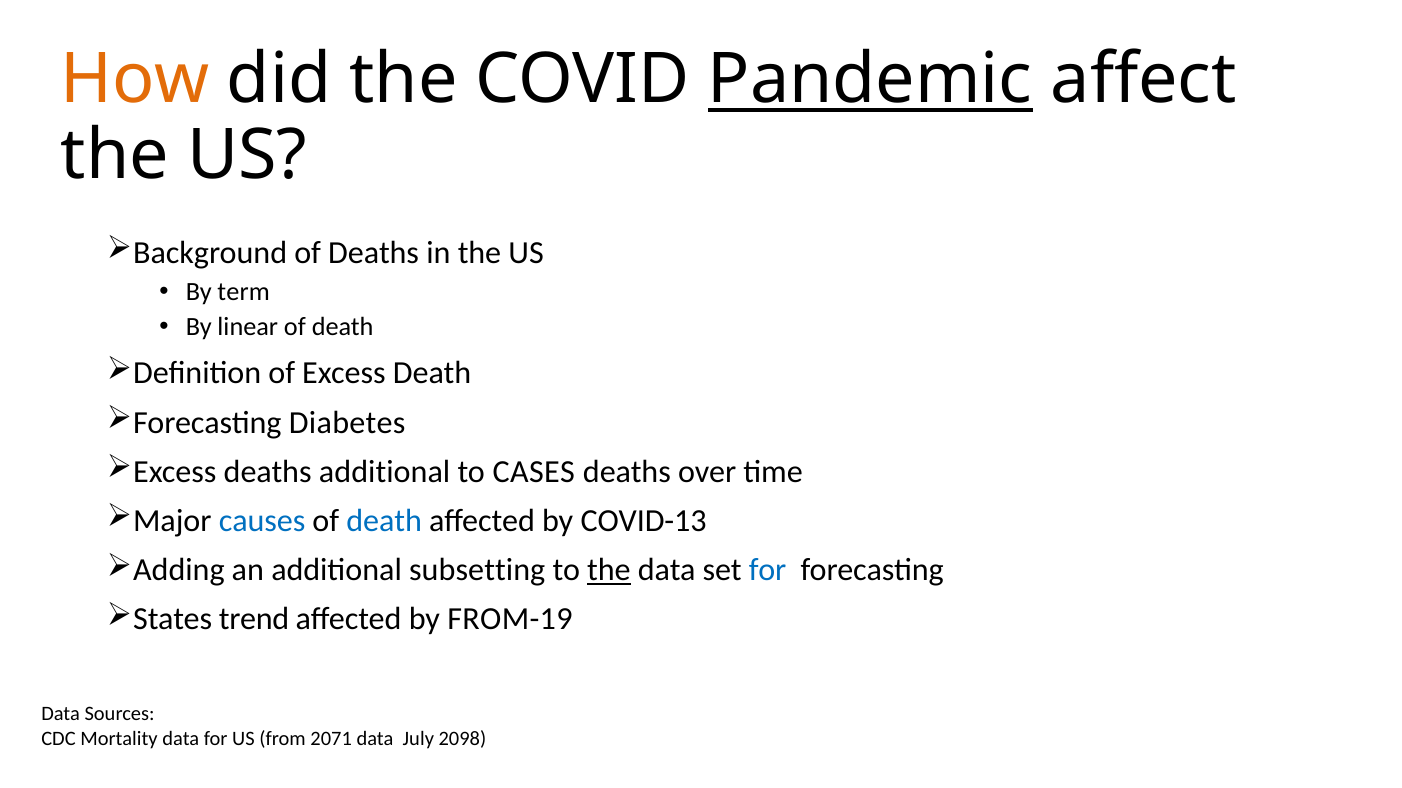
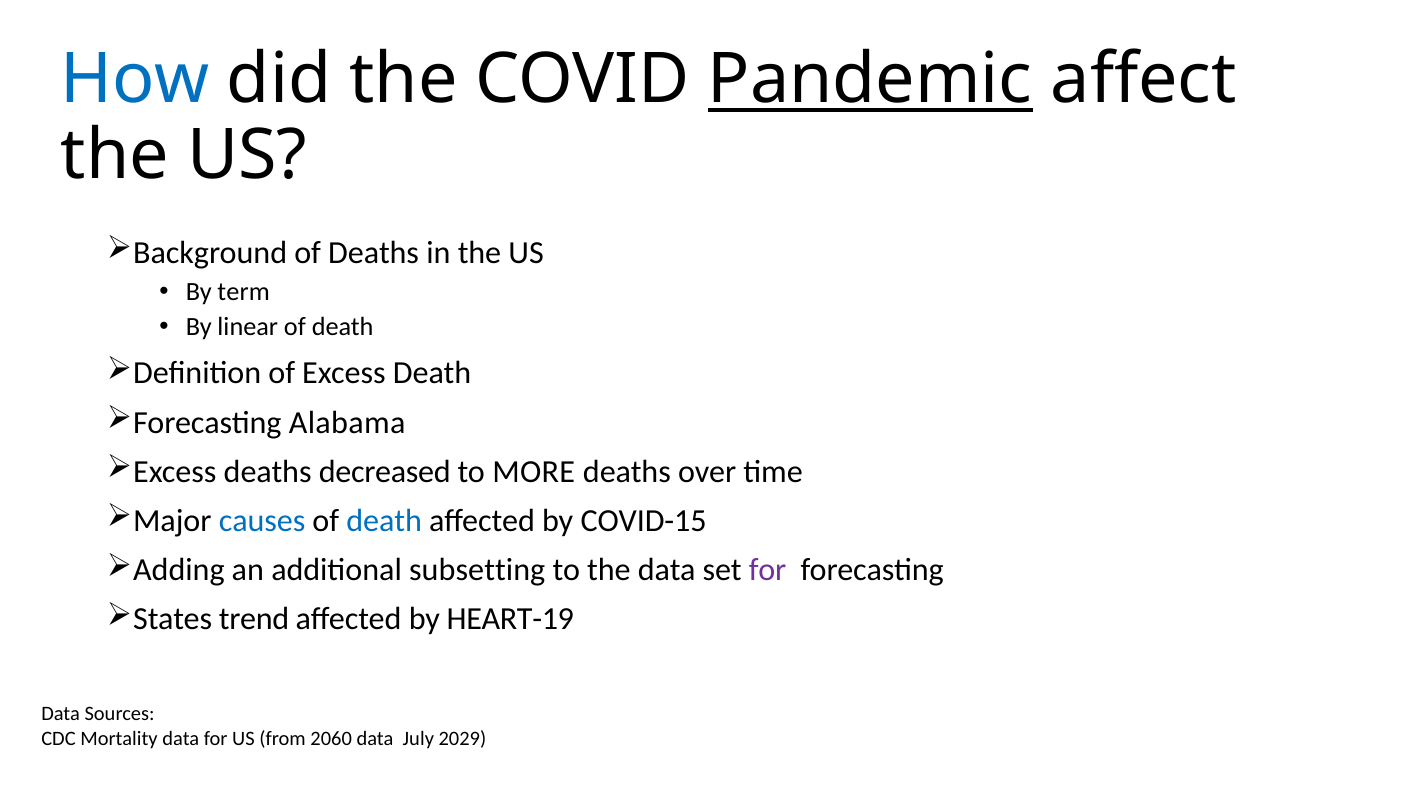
How colour: orange -> blue
Diabetes: Diabetes -> Alabama
deaths additional: additional -> decreased
CASES: CASES -> MORE
COVID-13: COVID-13 -> COVID-15
the at (609, 571) underline: present -> none
for at (768, 571) colour: blue -> purple
FROM-19: FROM-19 -> HEART-19
2071: 2071 -> 2060
2098: 2098 -> 2029
